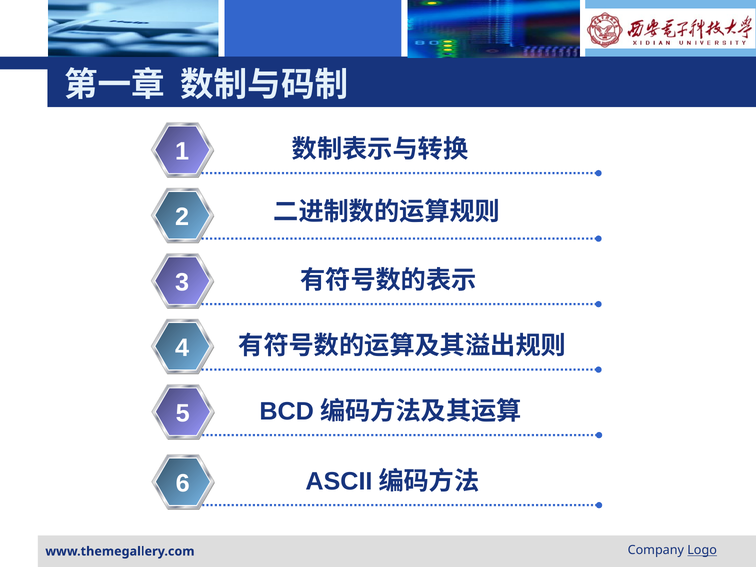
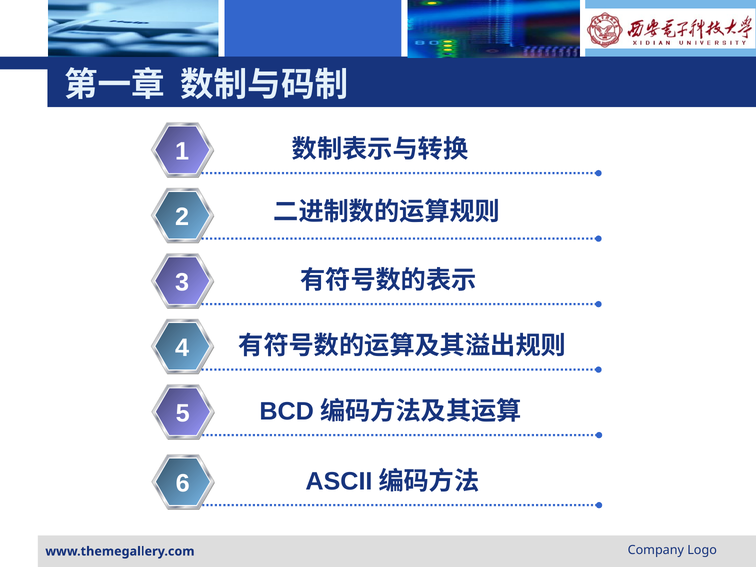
Logo underline: present -> none
